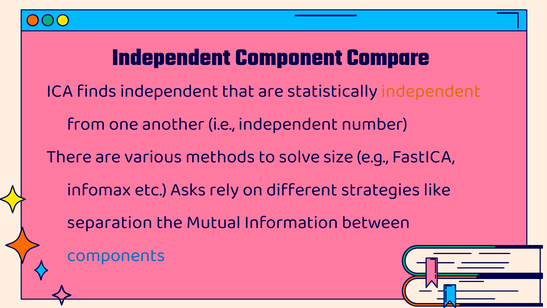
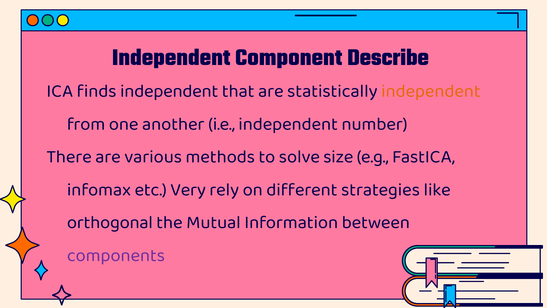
Compare: Compare -> Describe
Asks: Asks -> Very
separation: separation -> orthogonal
components colour: blue -> purple
